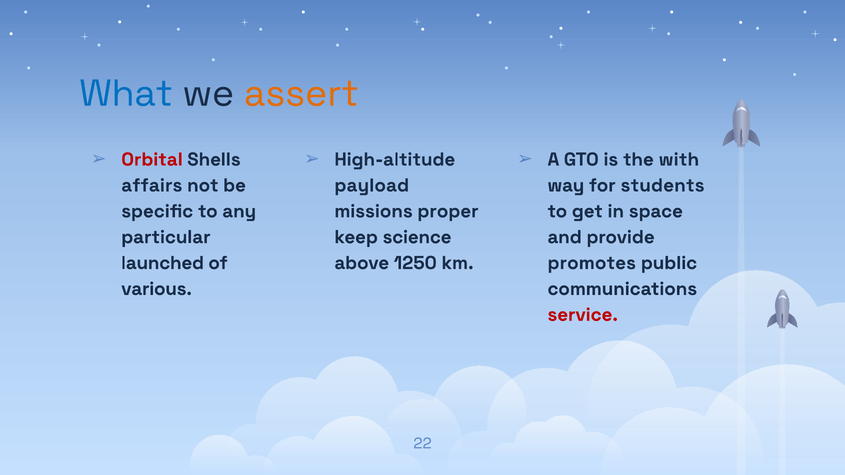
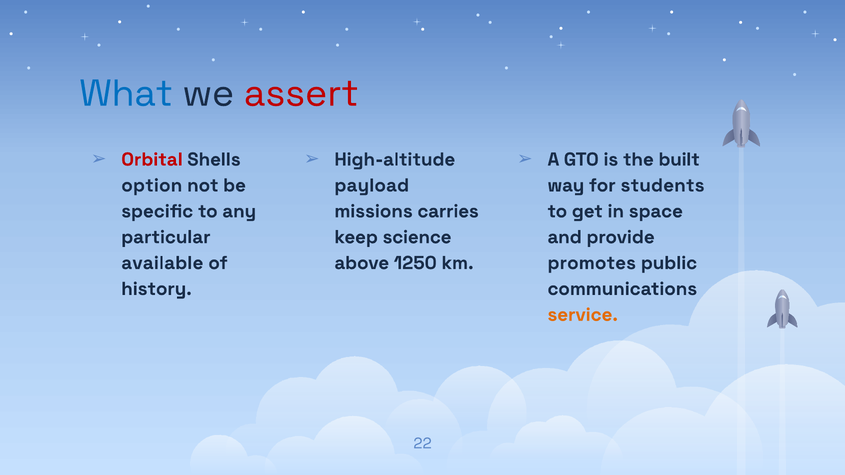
assert colour: orange -> red
with: with -> built
affairs: affairs -> option
proper: proper -> carries
launched: launched -> available
various: various -> history
service colour: red -> orange
